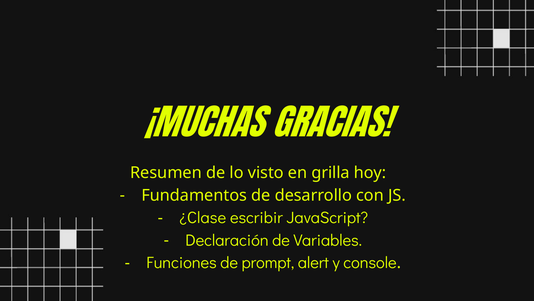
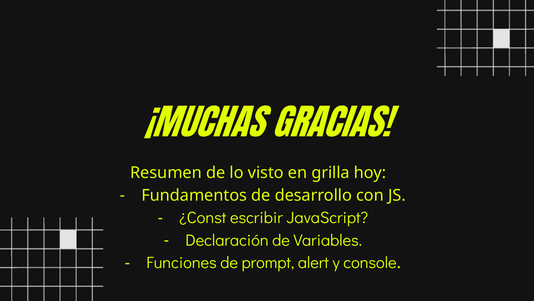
¿Clase: ¿Clase -> ¿Const
